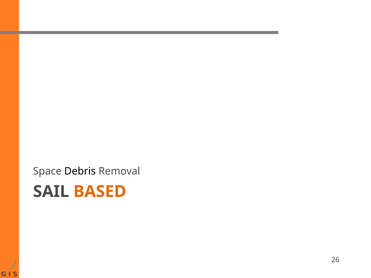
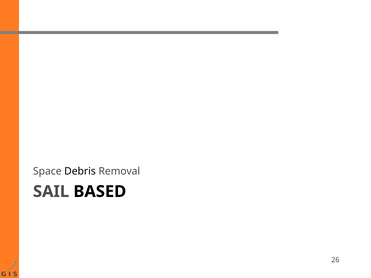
BASED colour: orange -> black
